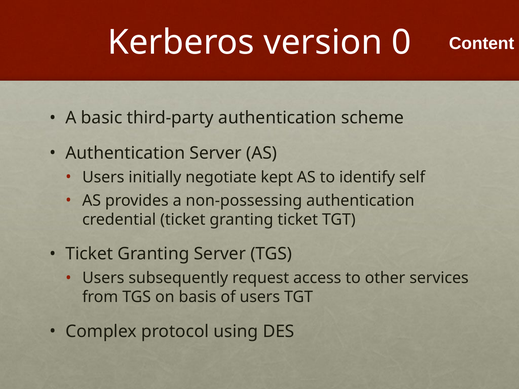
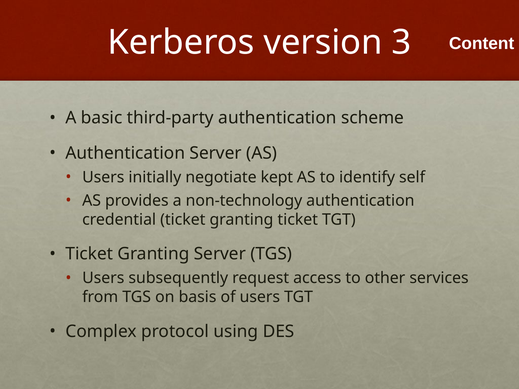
0: 0 -> 3
non-possessing: non-possessing -> non-technology
